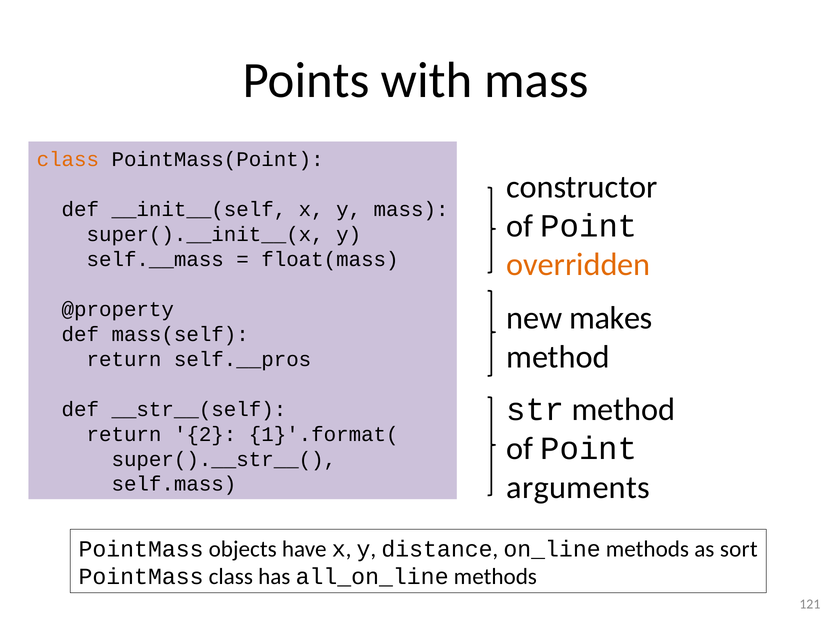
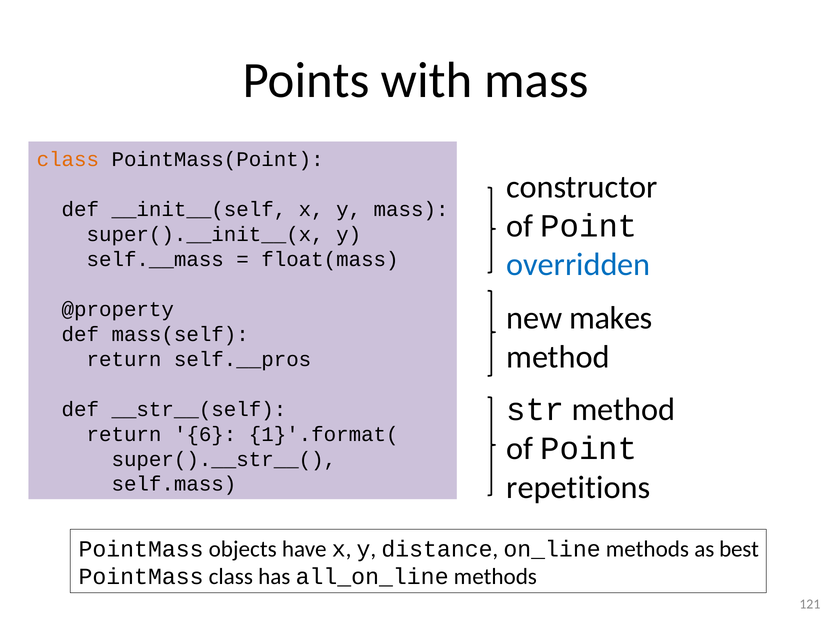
overridden colour: orange -> blue
2: 2 -> 6
arguments: arguments -> repetitions
sort: sort -> best
